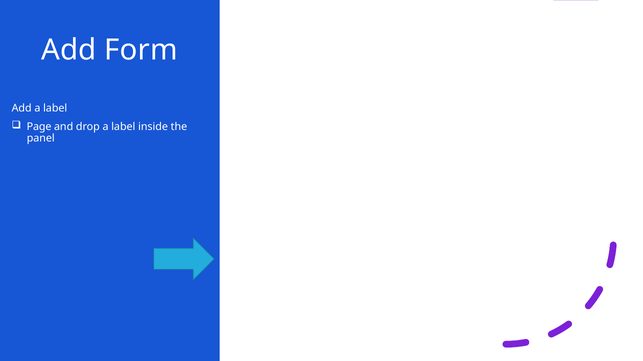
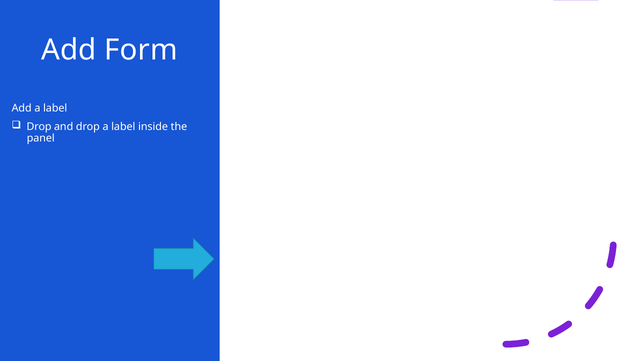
Page at (39, 127): Page -> Drop
